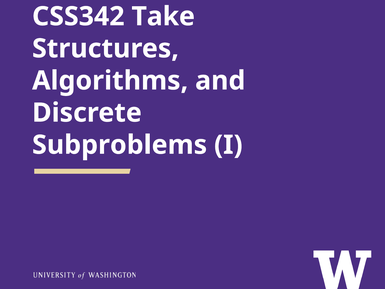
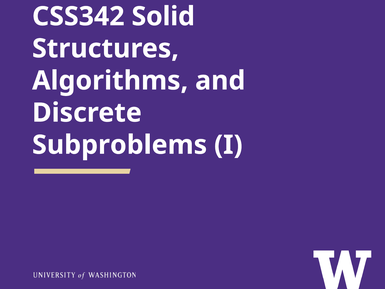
Take: Take -> Solid
